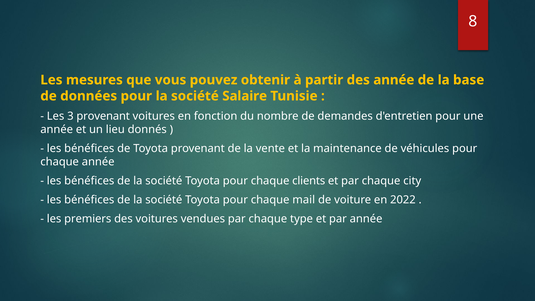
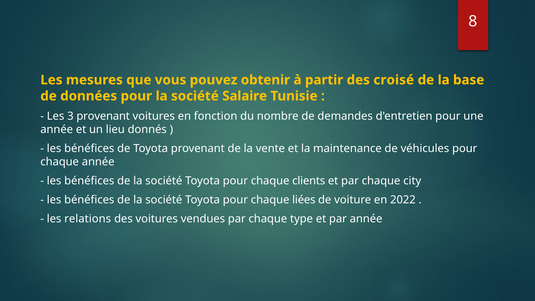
des année: année -> croisé
mail: mail -> liées
premiers: premiers -> relations
